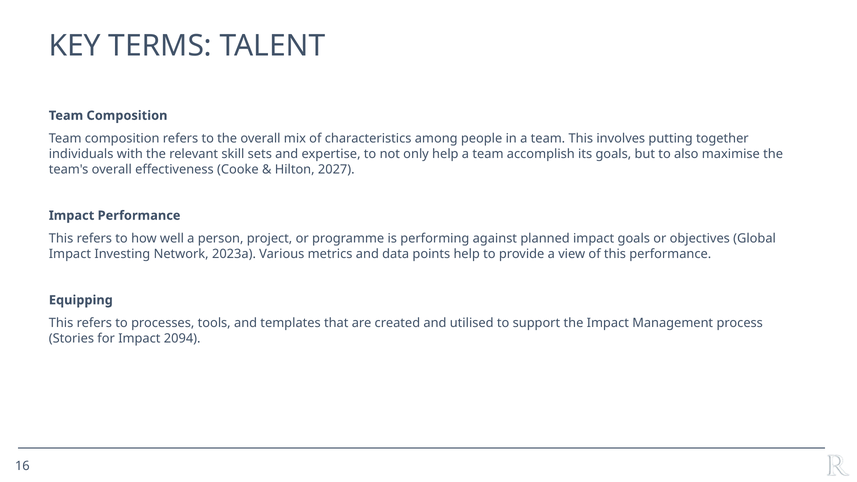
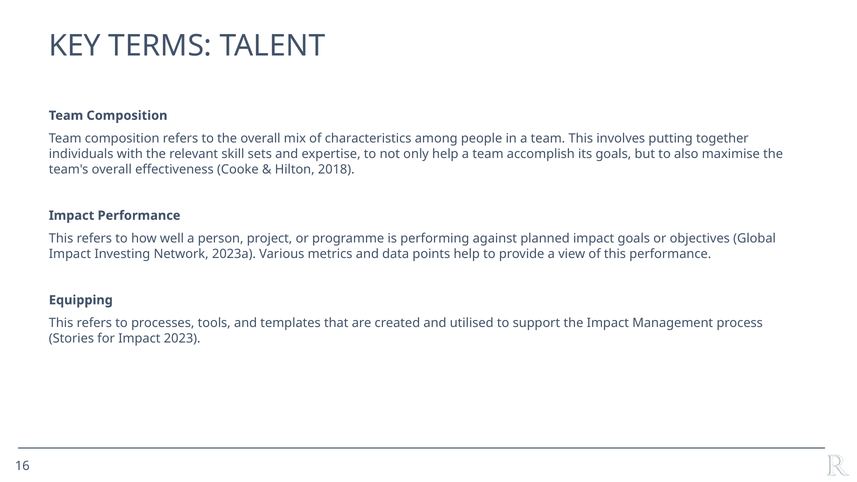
2027: 2027 -> 2018
2094: 2094 -> 2023
